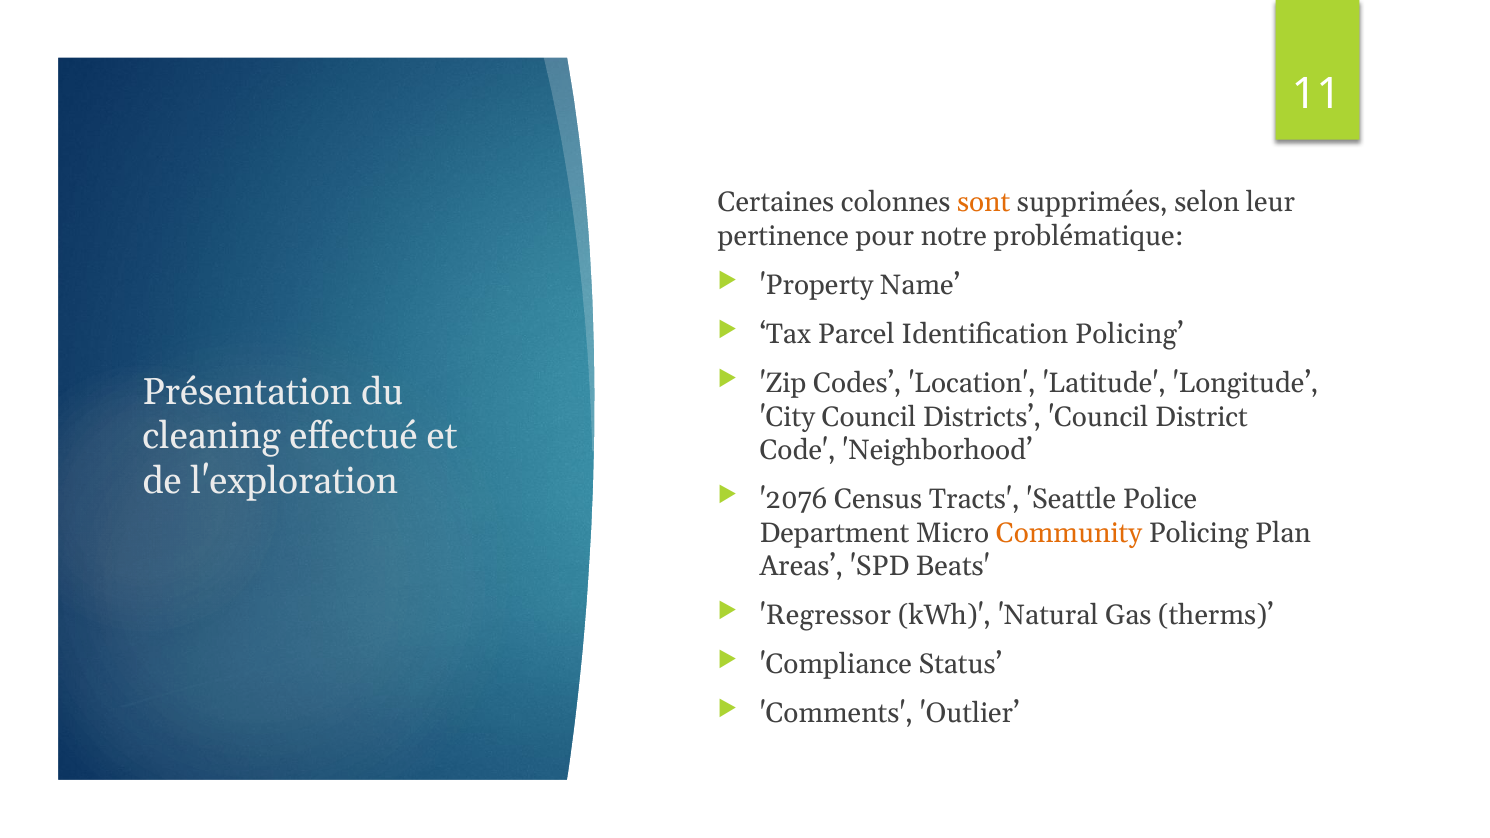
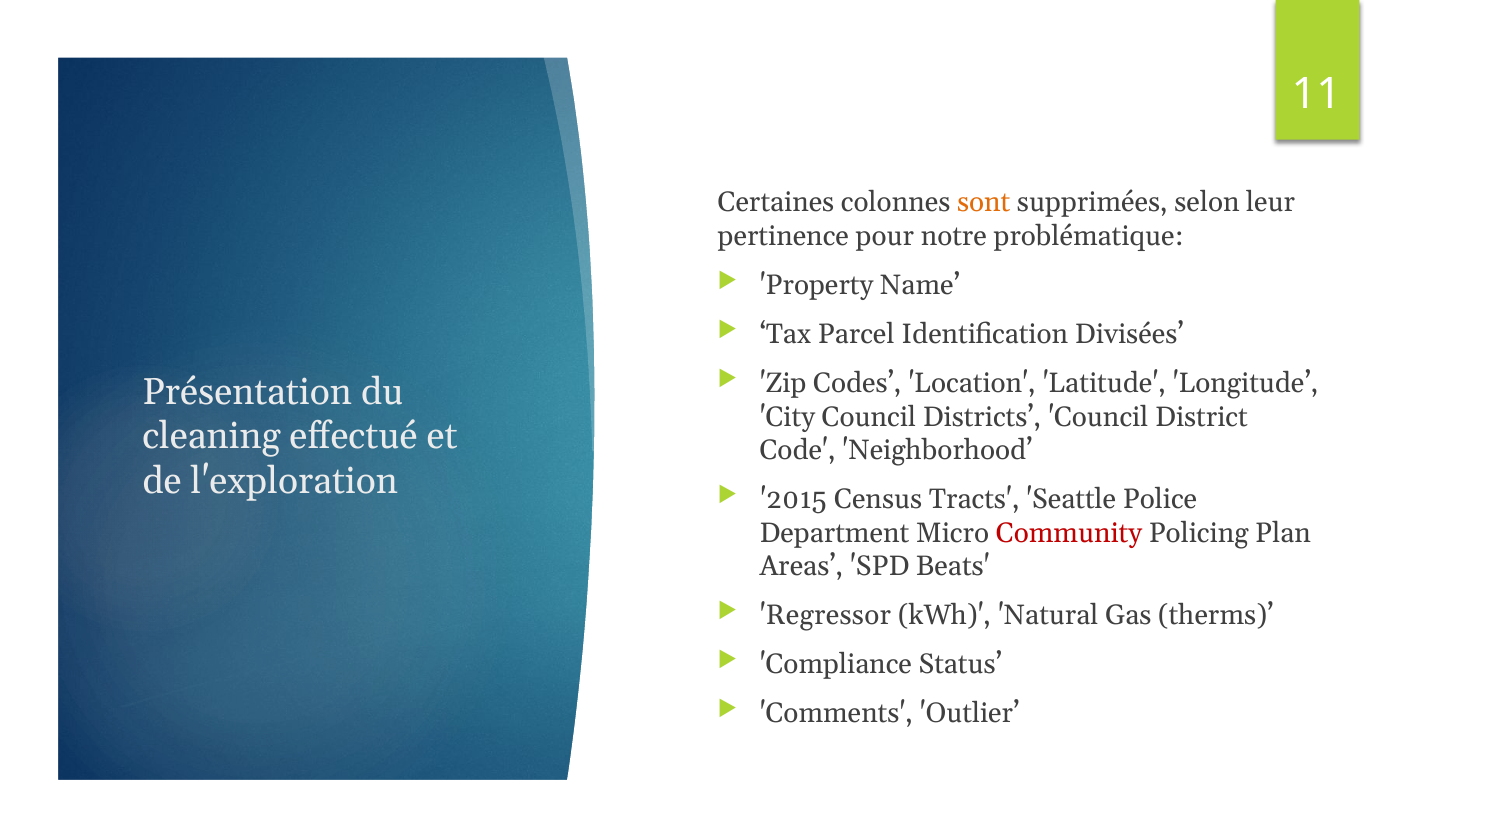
Identification Policing: Policing -> Divisées
2076: 2076 -> 2015
Community colour: orange -> red
